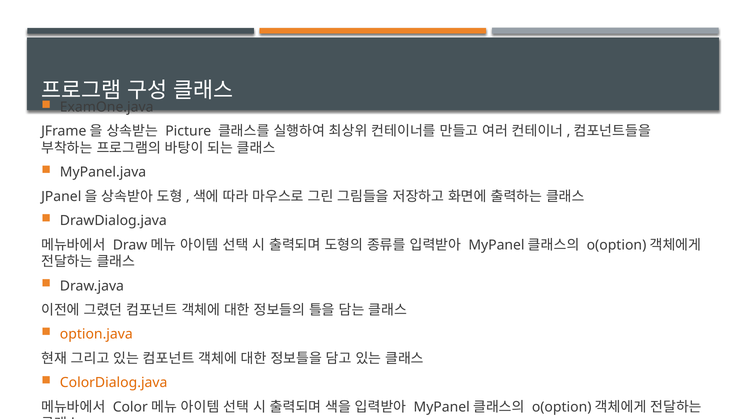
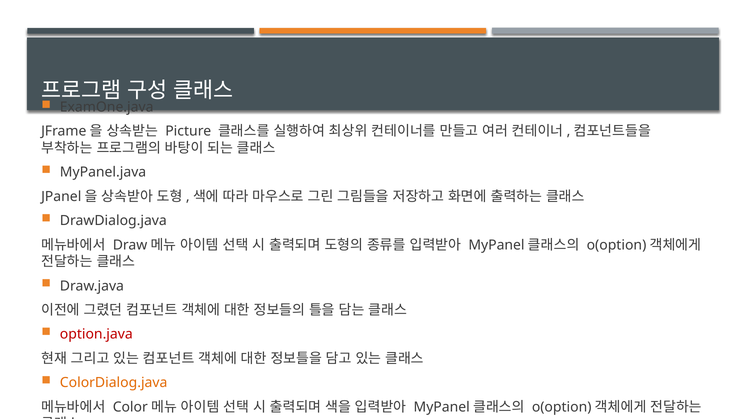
option.java colour: orange -> red
